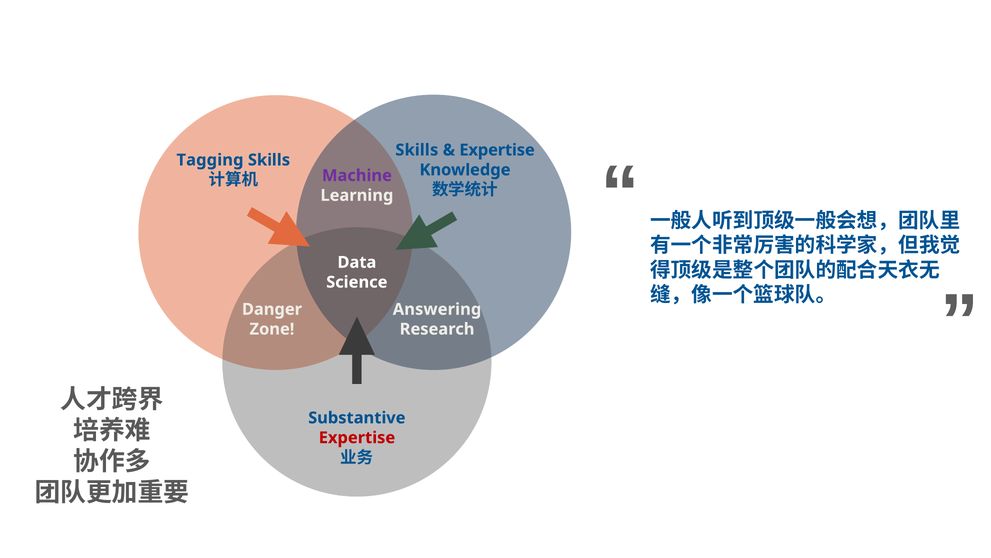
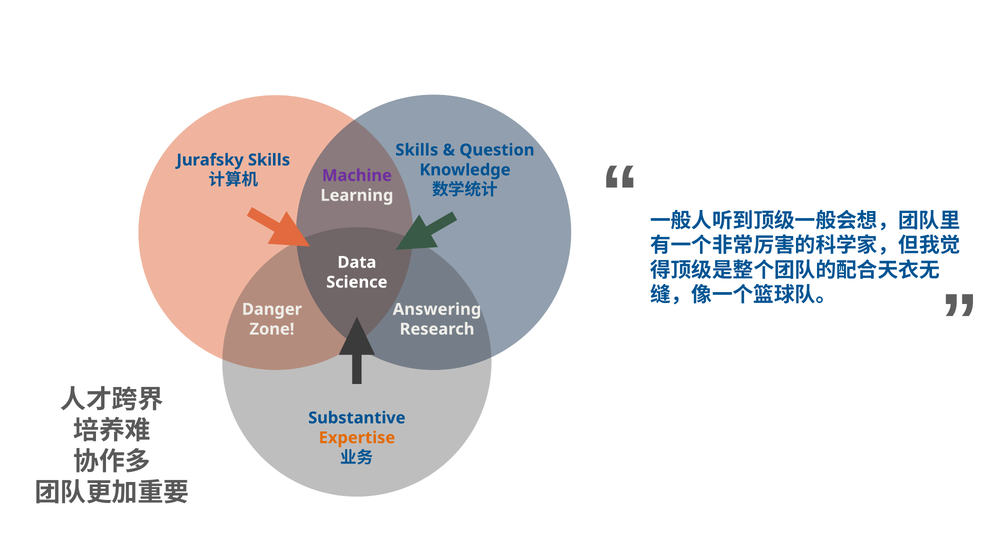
Expertise at (497, 150): Expertise -> Question
Tagging: Tagging -> Jurafsky
Expertise at (357, 437) colour: red -> orange
